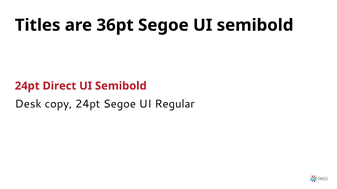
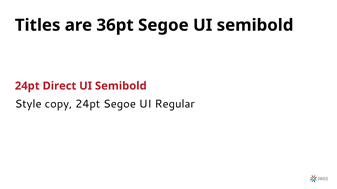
Desk: Desk -> Style
